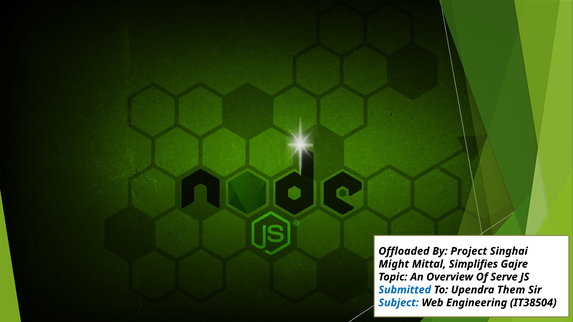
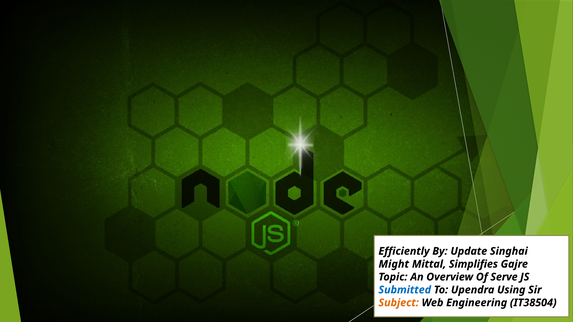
Offloaded: Offloaded -> Efficiently
Project: Project -> Update
Them: Them -> Using
Subject colour: blue -> orange
